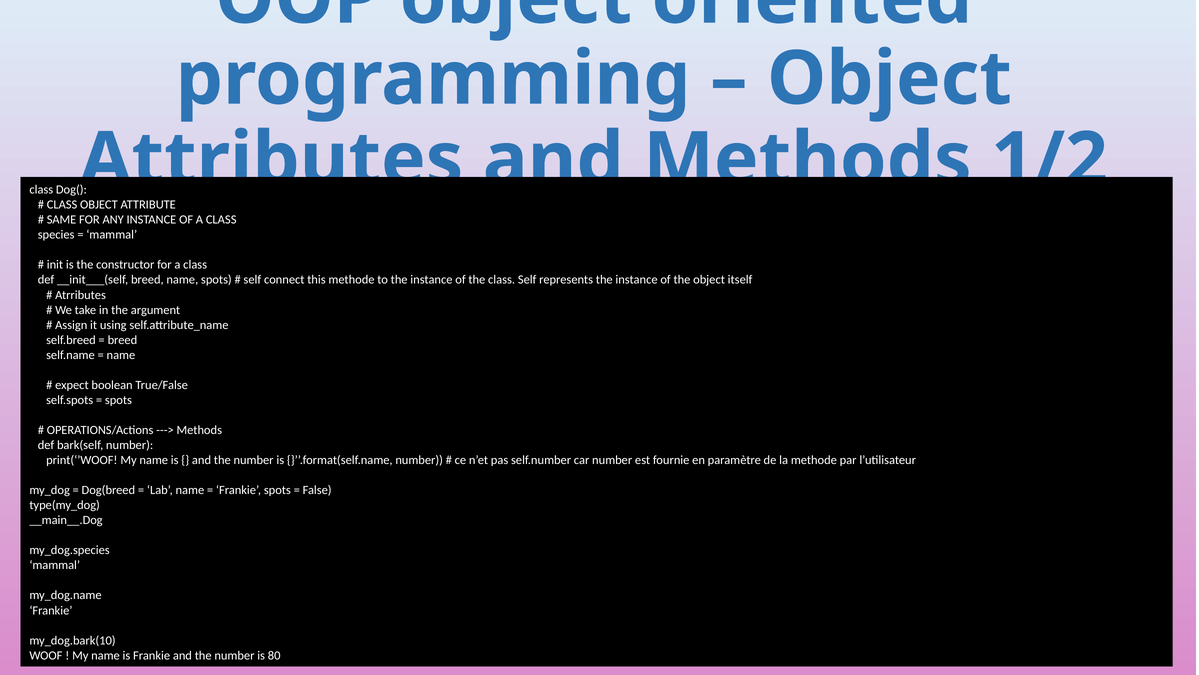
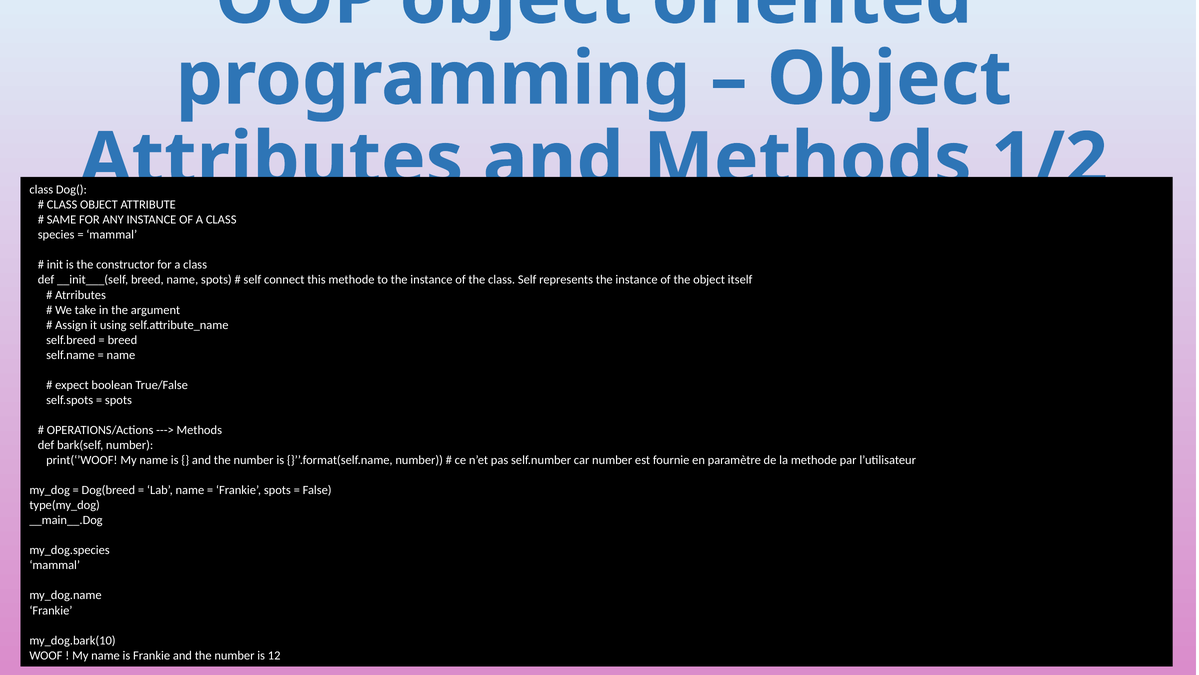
80: 80 -> 12
